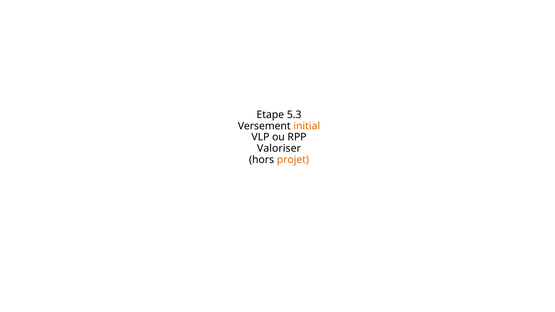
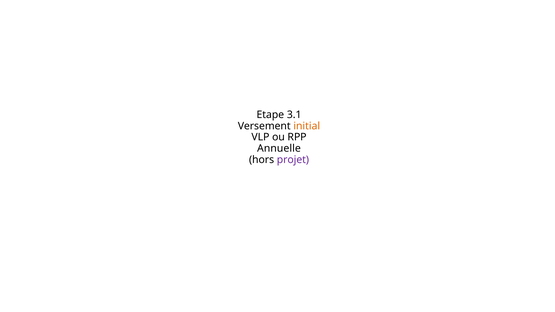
5.3: 5.3 -> 3.1
Valoriser: Valoriser -> Annuelle
projet colour: orange -> purple
